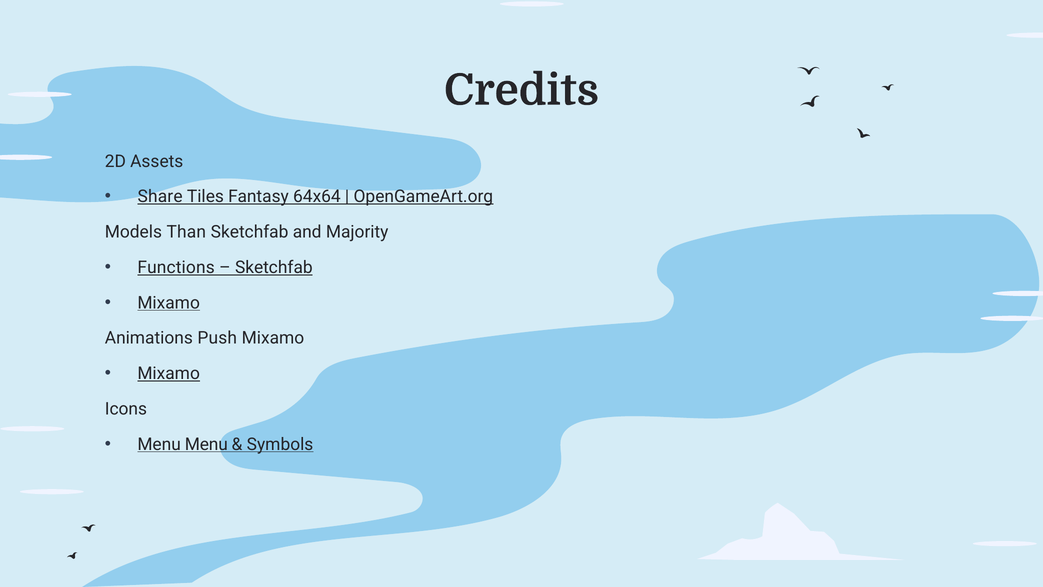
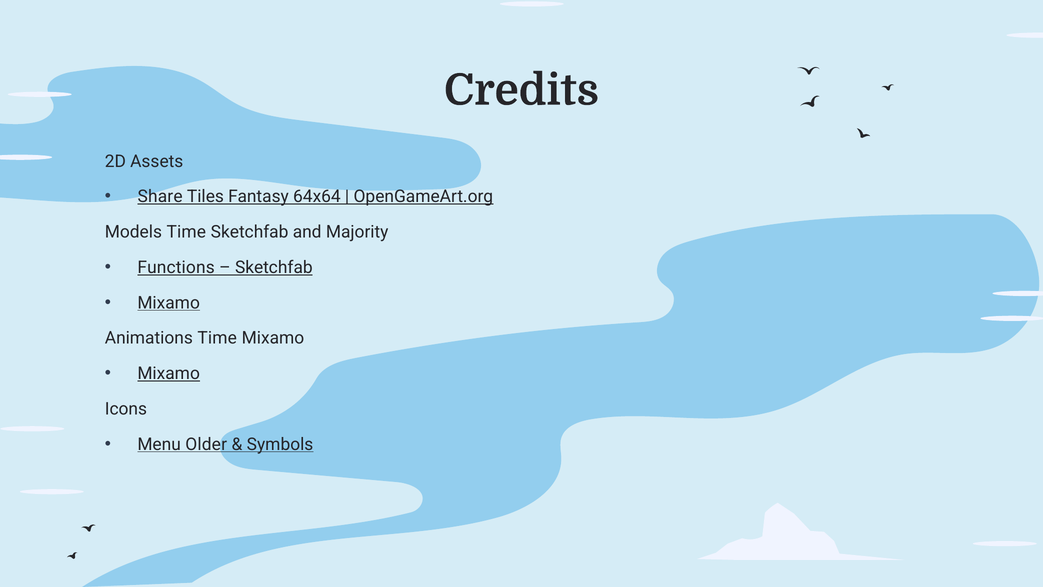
Models Than: Than -> Time
Animations Push: Push -> Time
Menu Menu: Menu -> Older
